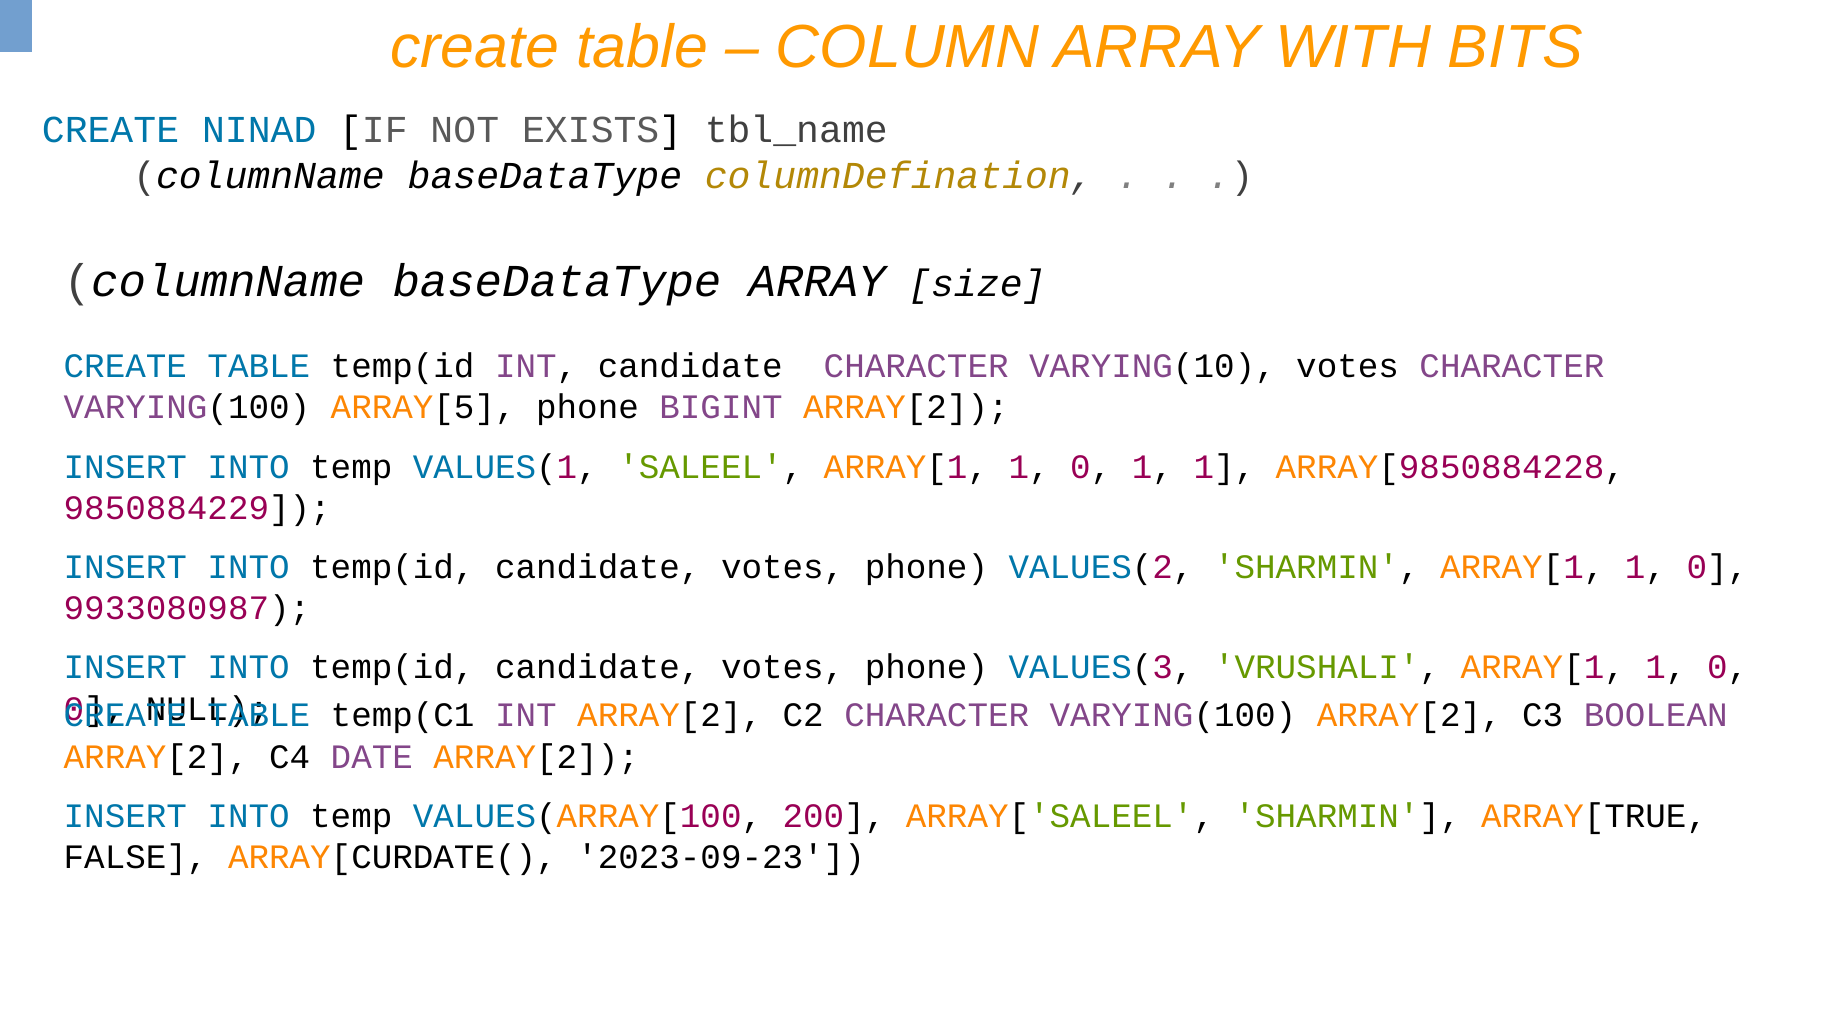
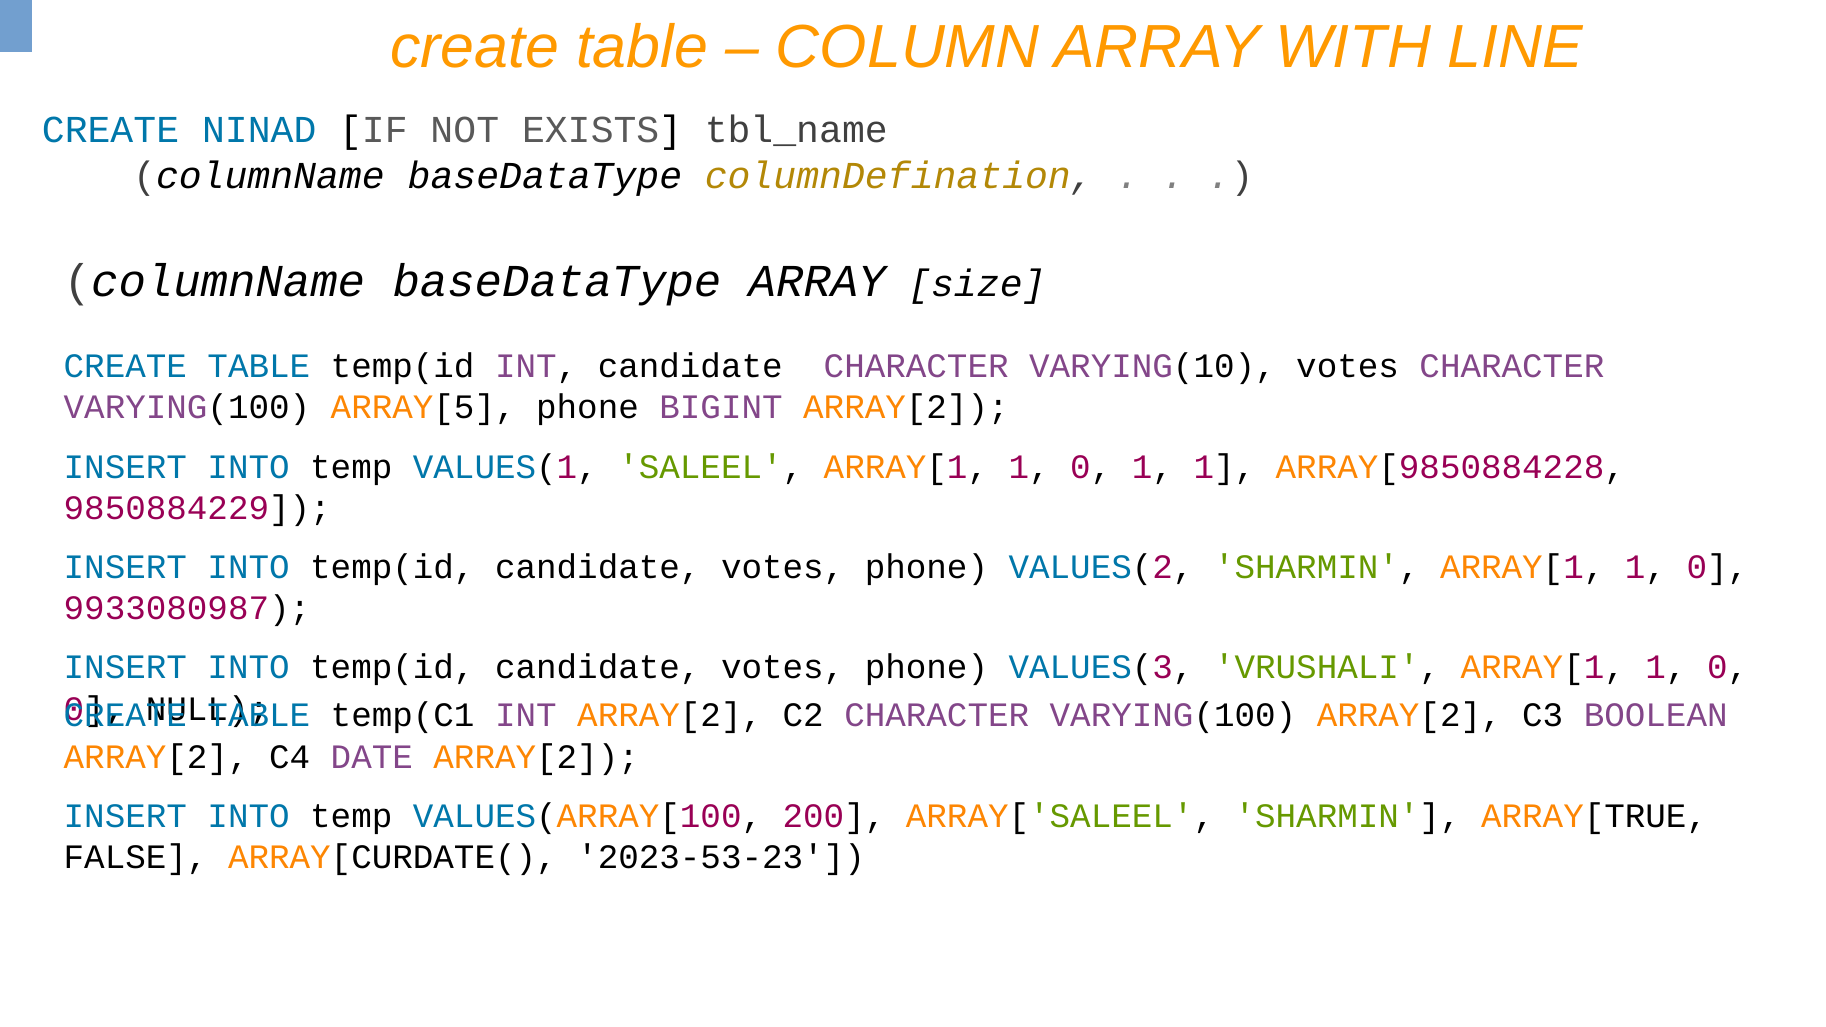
BITS: BITS -> LINE
2023-09-23: 2023-09-23 -> 2023-53-23
